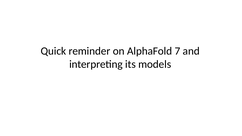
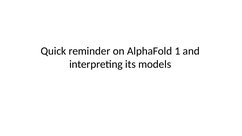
7: 7 -> 1
